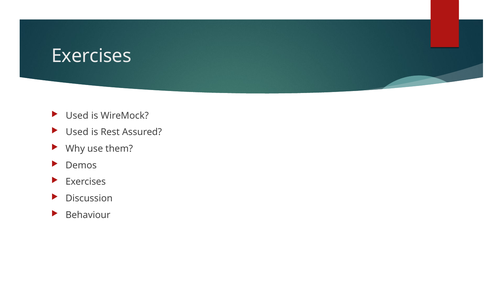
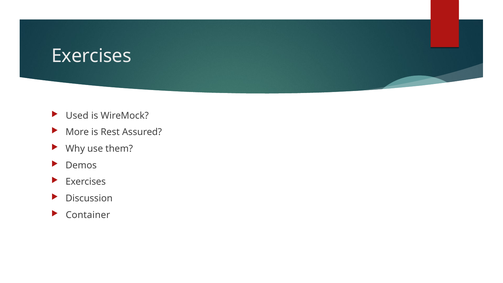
Used at (77, 132): Used -> More
Behaviour: Behaviour -> Container
